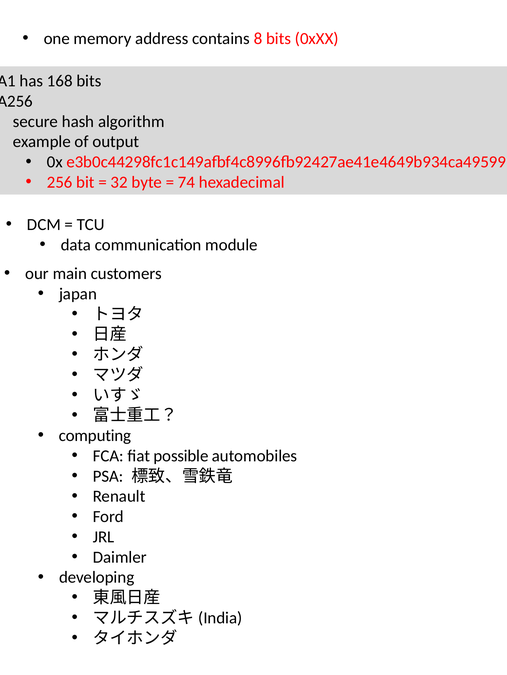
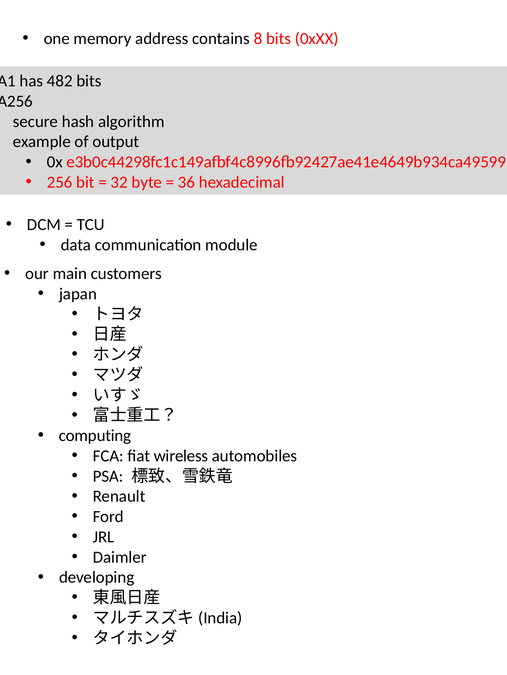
168: 168 -> 482
74: 74 -> 36
possible: possible -> wireless
